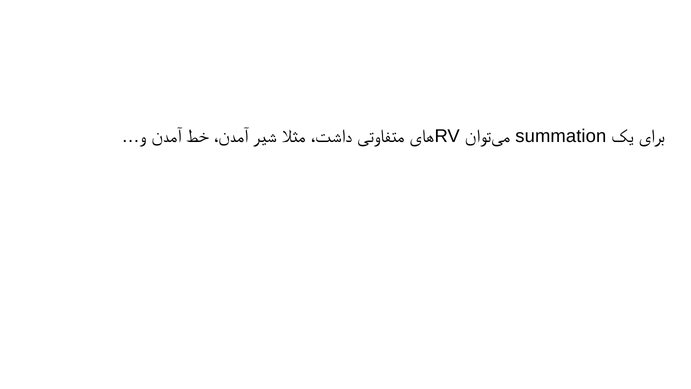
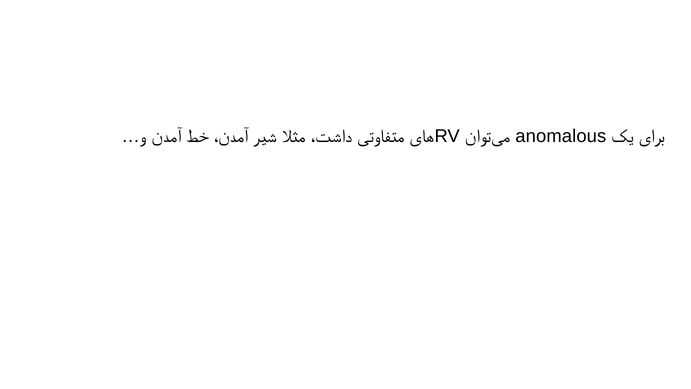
summation: summation -> anomalous
